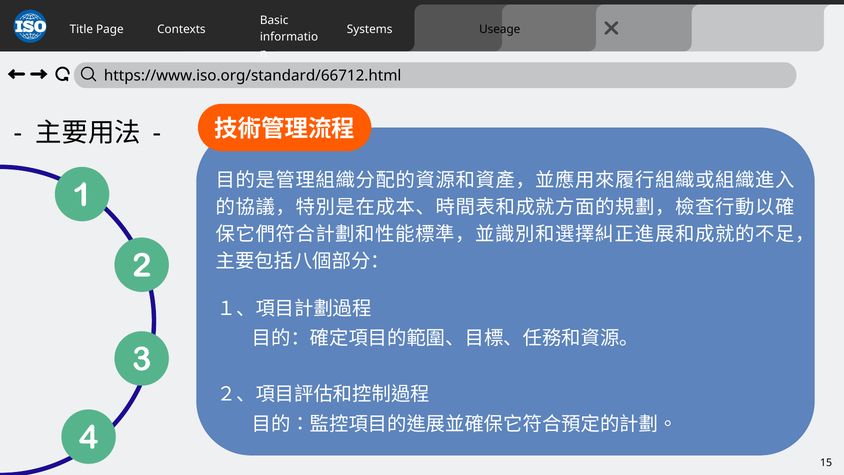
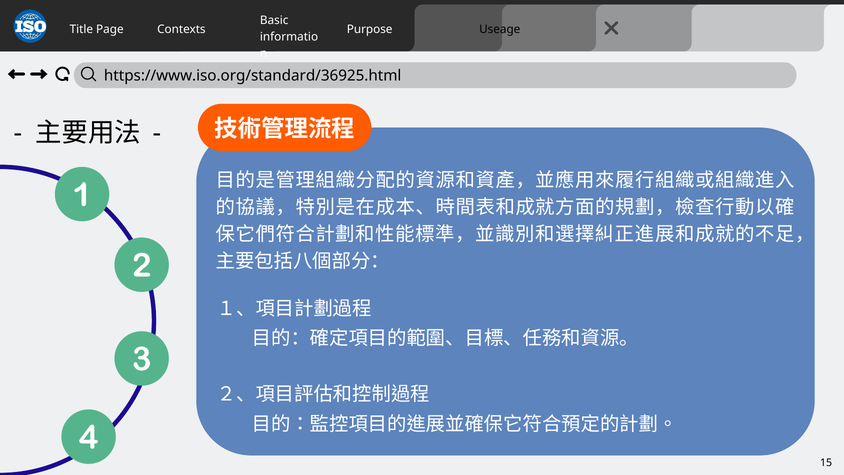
Systems: Systems -> Purpose
https://www.iso.org/standard/66712.html: https://www.iso.org/standard/66712.html -> https://www.iso.org/standard/36925.html
